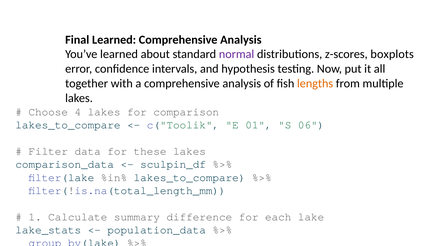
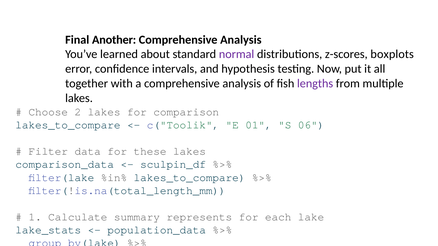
Final Learned: Learned -> Another
lengths at (315, 84) colour: orange -> purple
Choose 4: 4 -> 2
difference: difference -> represents
